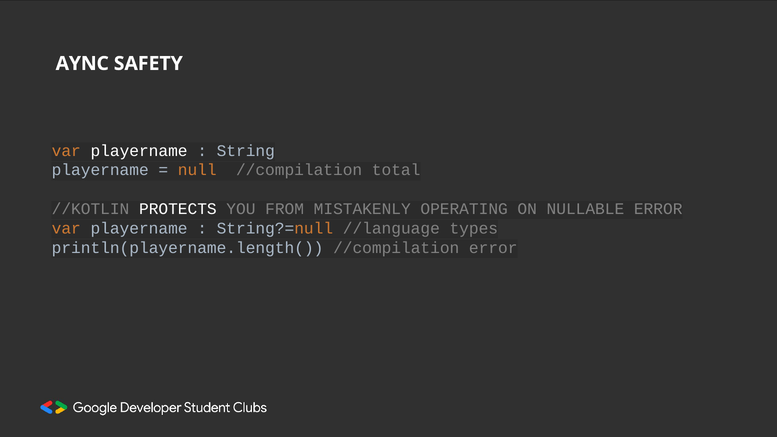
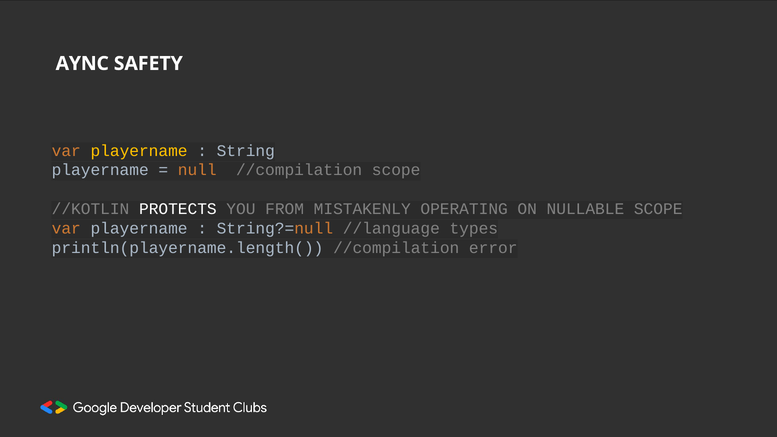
playername at (139, 151) colour: white -> yellow
//compilation total: total -> scope
NULLABLE ERROR: ERROR -> SCOPE
